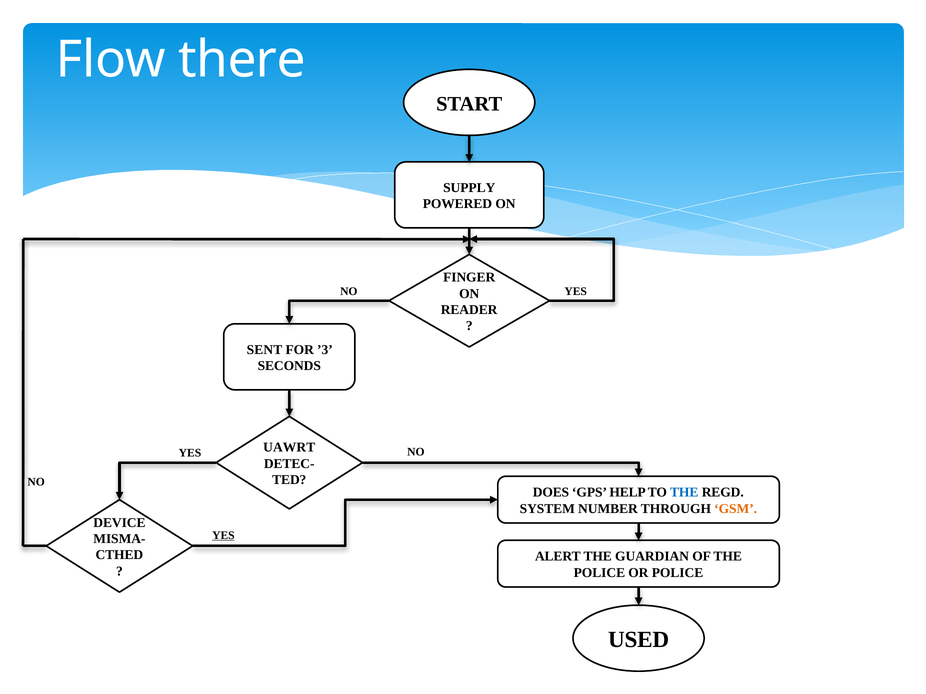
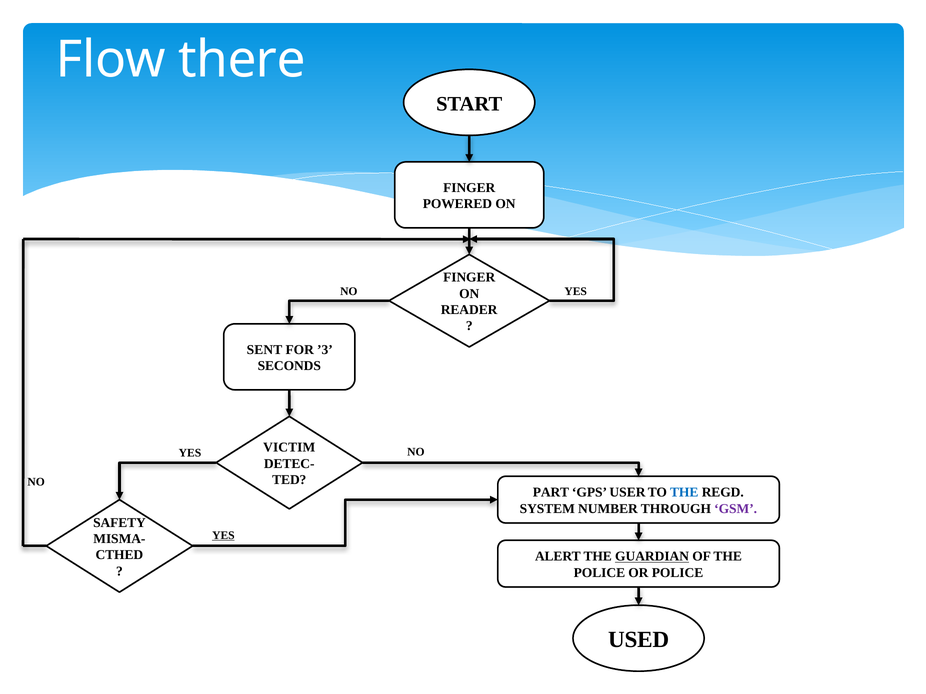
SUPPLY at (469, 188): SUPPLY -> FINGER
UAWRT: UAWRT -> VICTIM
DOES: DOES -> PART
HELP: HELP -> USER
GSM colour: orange -> purple
DEVICE: DEVICE -> SAFETY
GUARDIAN underline: none -> present
